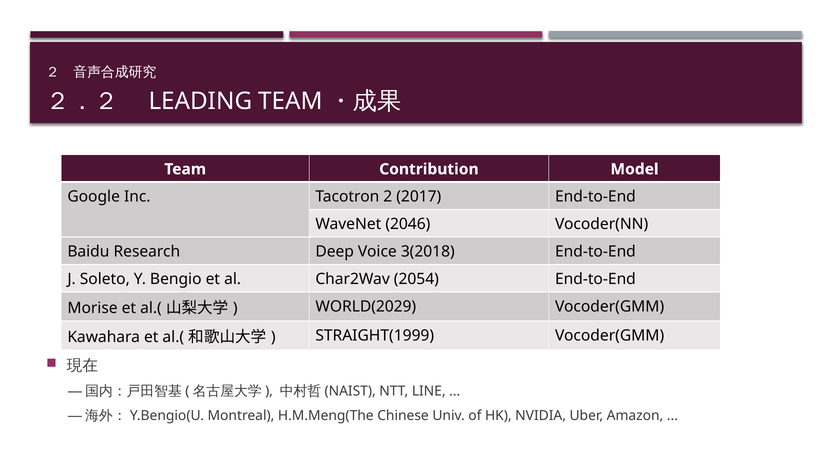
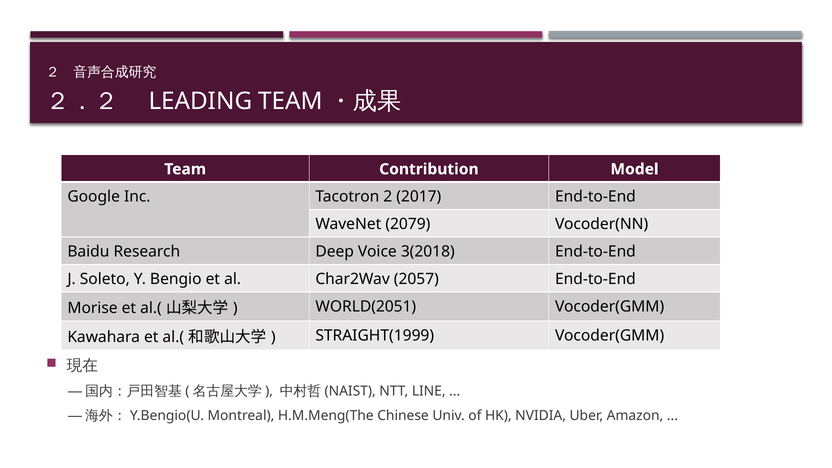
2046: 2046 -> 2079
2054: 2054 -> 2057
WORLD(2029: WORLD(2029 -> WORLD(2051
